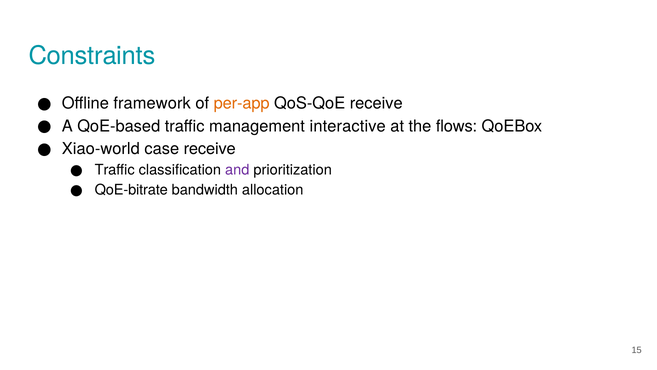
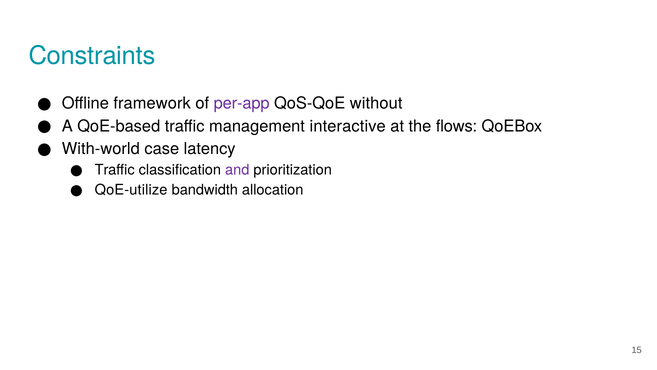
per-app colour: orange -> purple
QoS-QoE receive: receive -> without
Xiao-world: Xiao-world -> With-world
case receive: receive -> latency
QoE-bitrate: QoE-bitrate -> QoE-utilize
